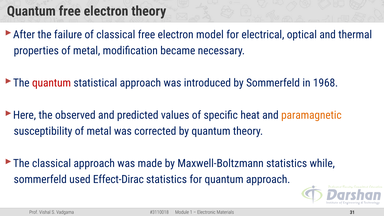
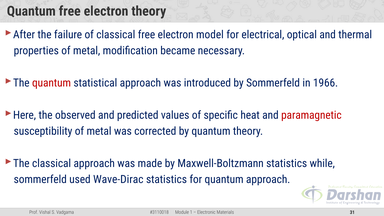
1968: 1968 -> 1966
paramagnetic colour: orange -> red
Effect-Dirac: Effect-Dirac -> Wave-Dirac
